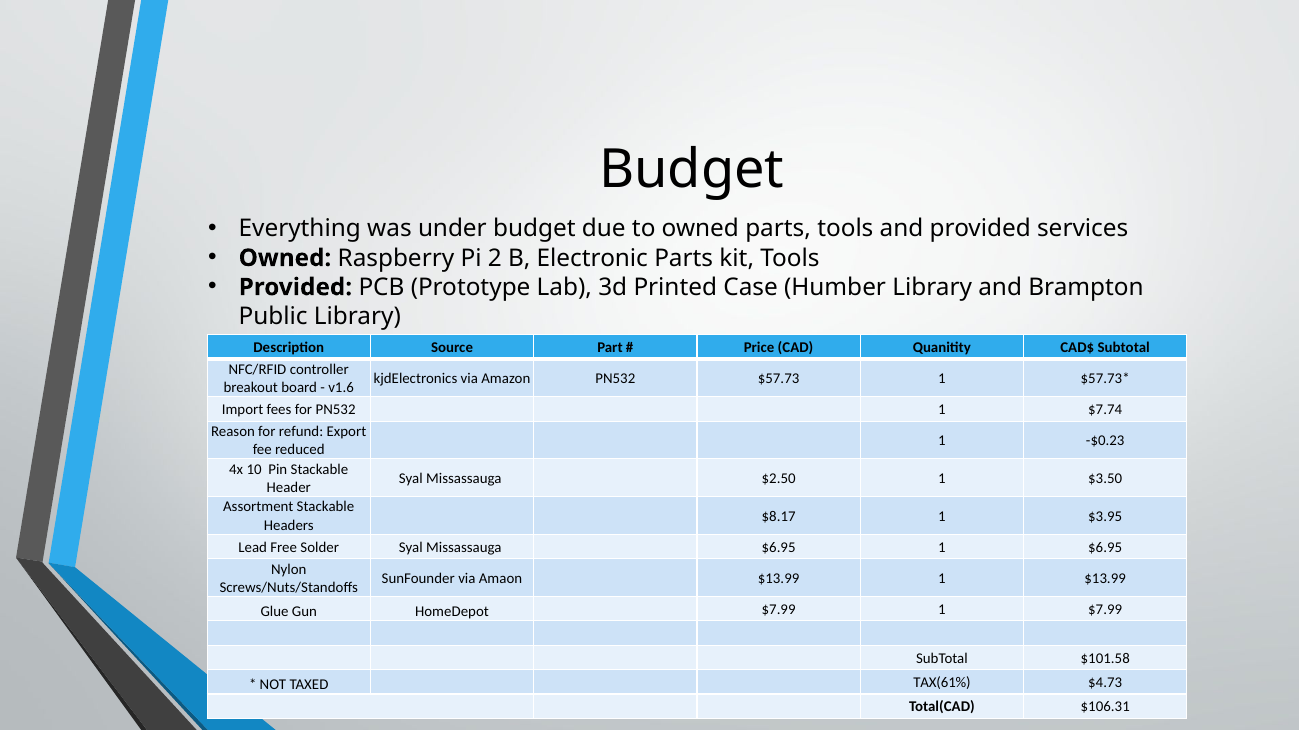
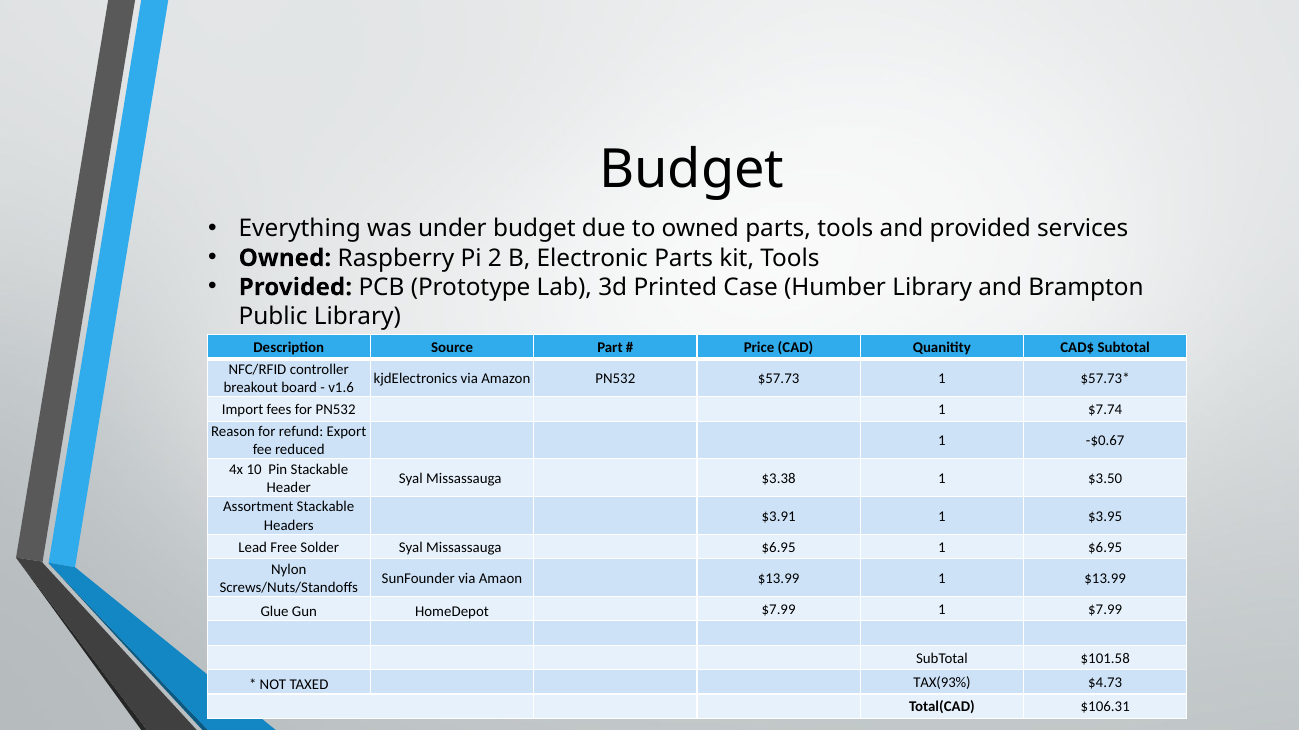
-$0.23: -$0.23 -> -$0.67
$2.50: $2.50 -> $3.38
$8.17: $8.17 -> $3.91
TAX(61%: TAX(61% -> TAX(93%
